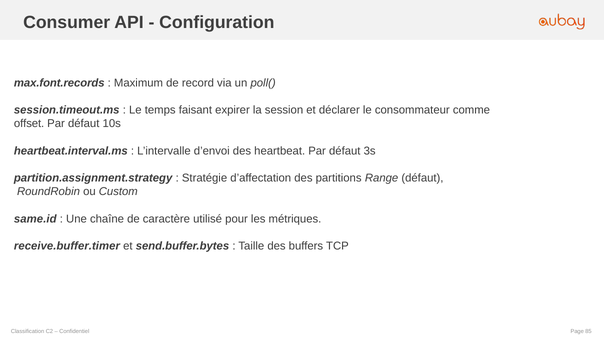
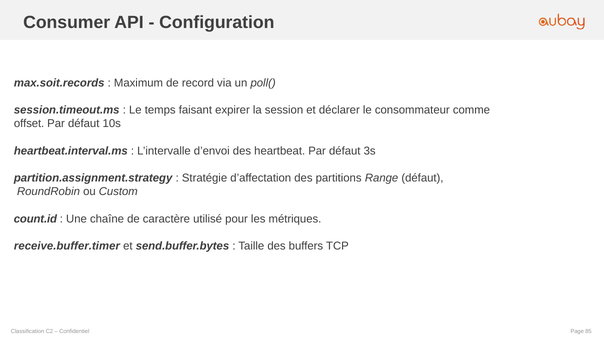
max.font.records: max.font.records -> max.soit.records
same.id: same.id -> count.id
